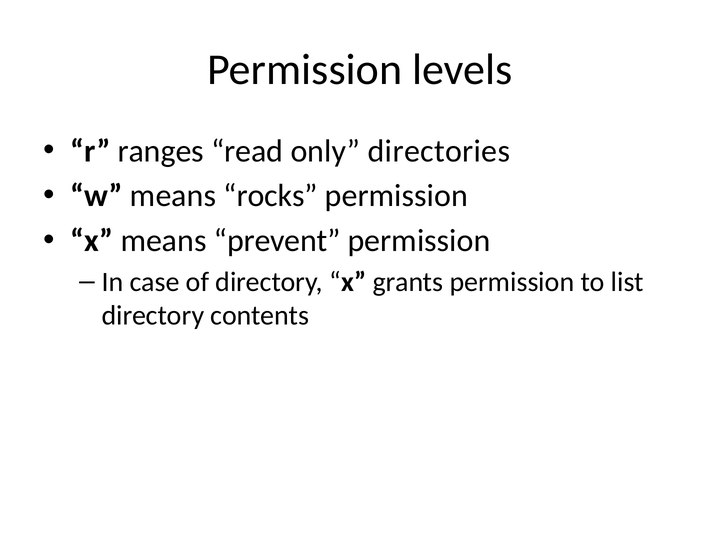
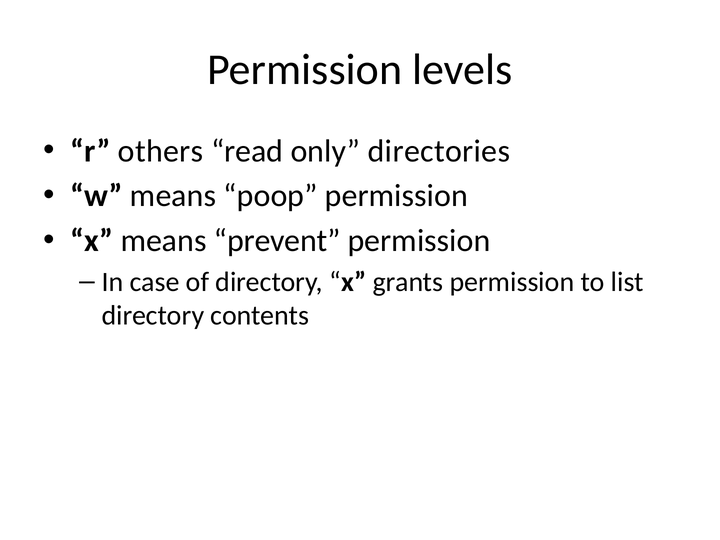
ranges: ranges -> others
rocks: rocks -> poop
